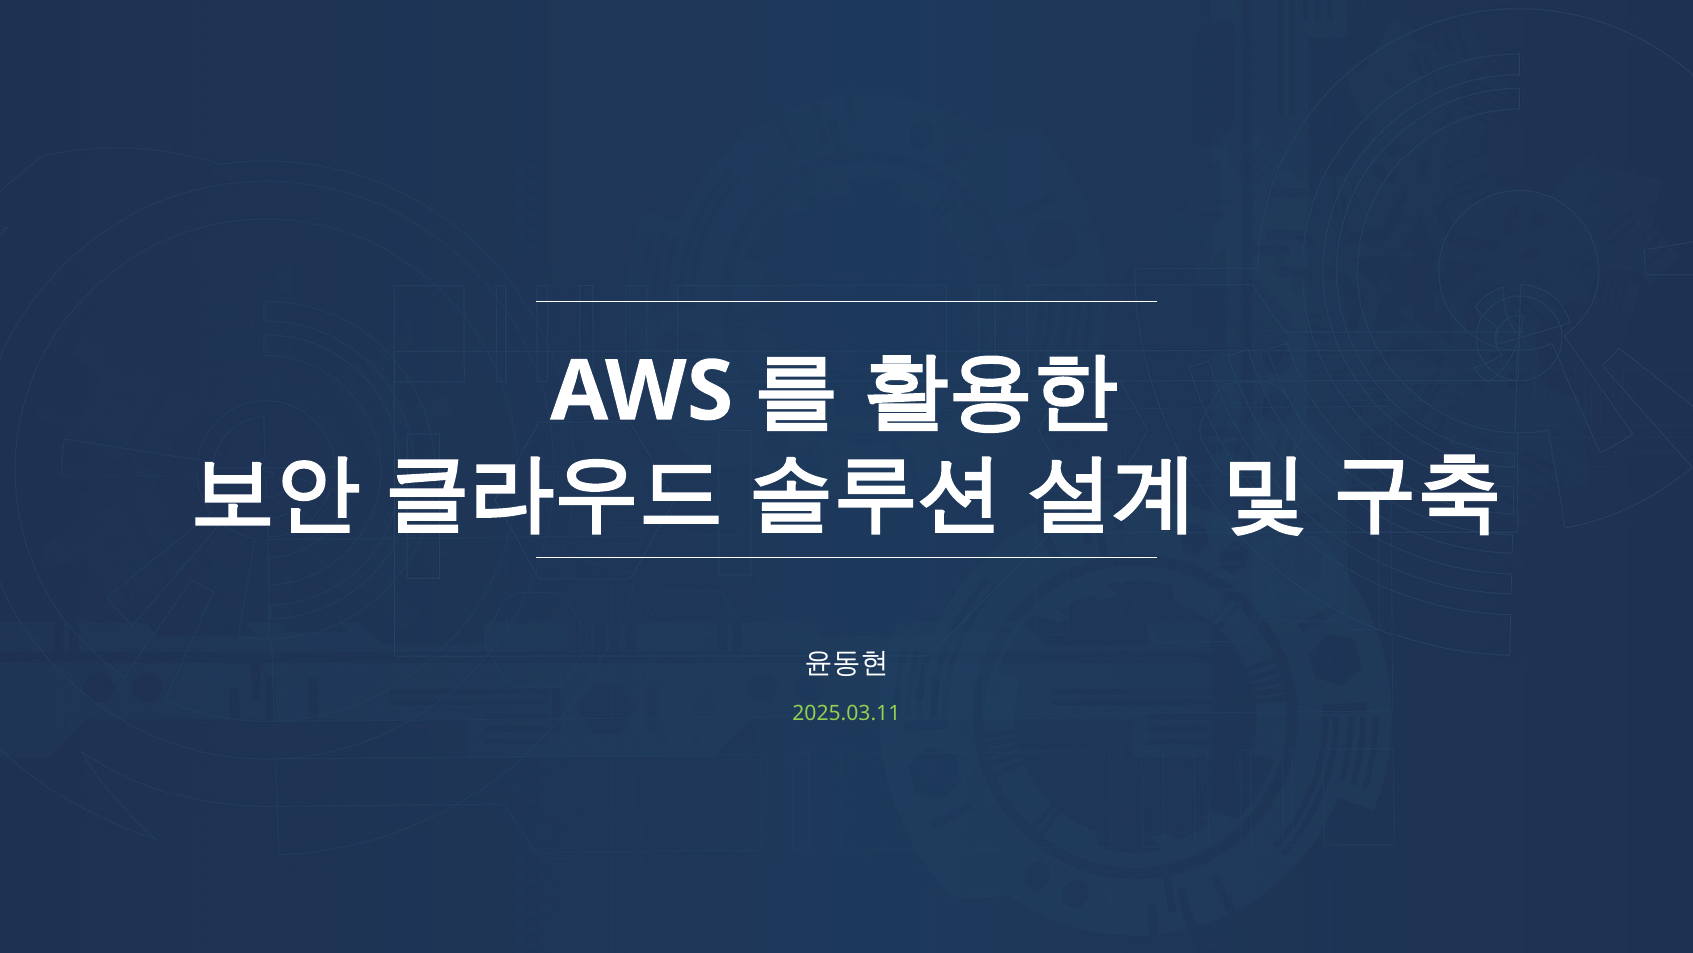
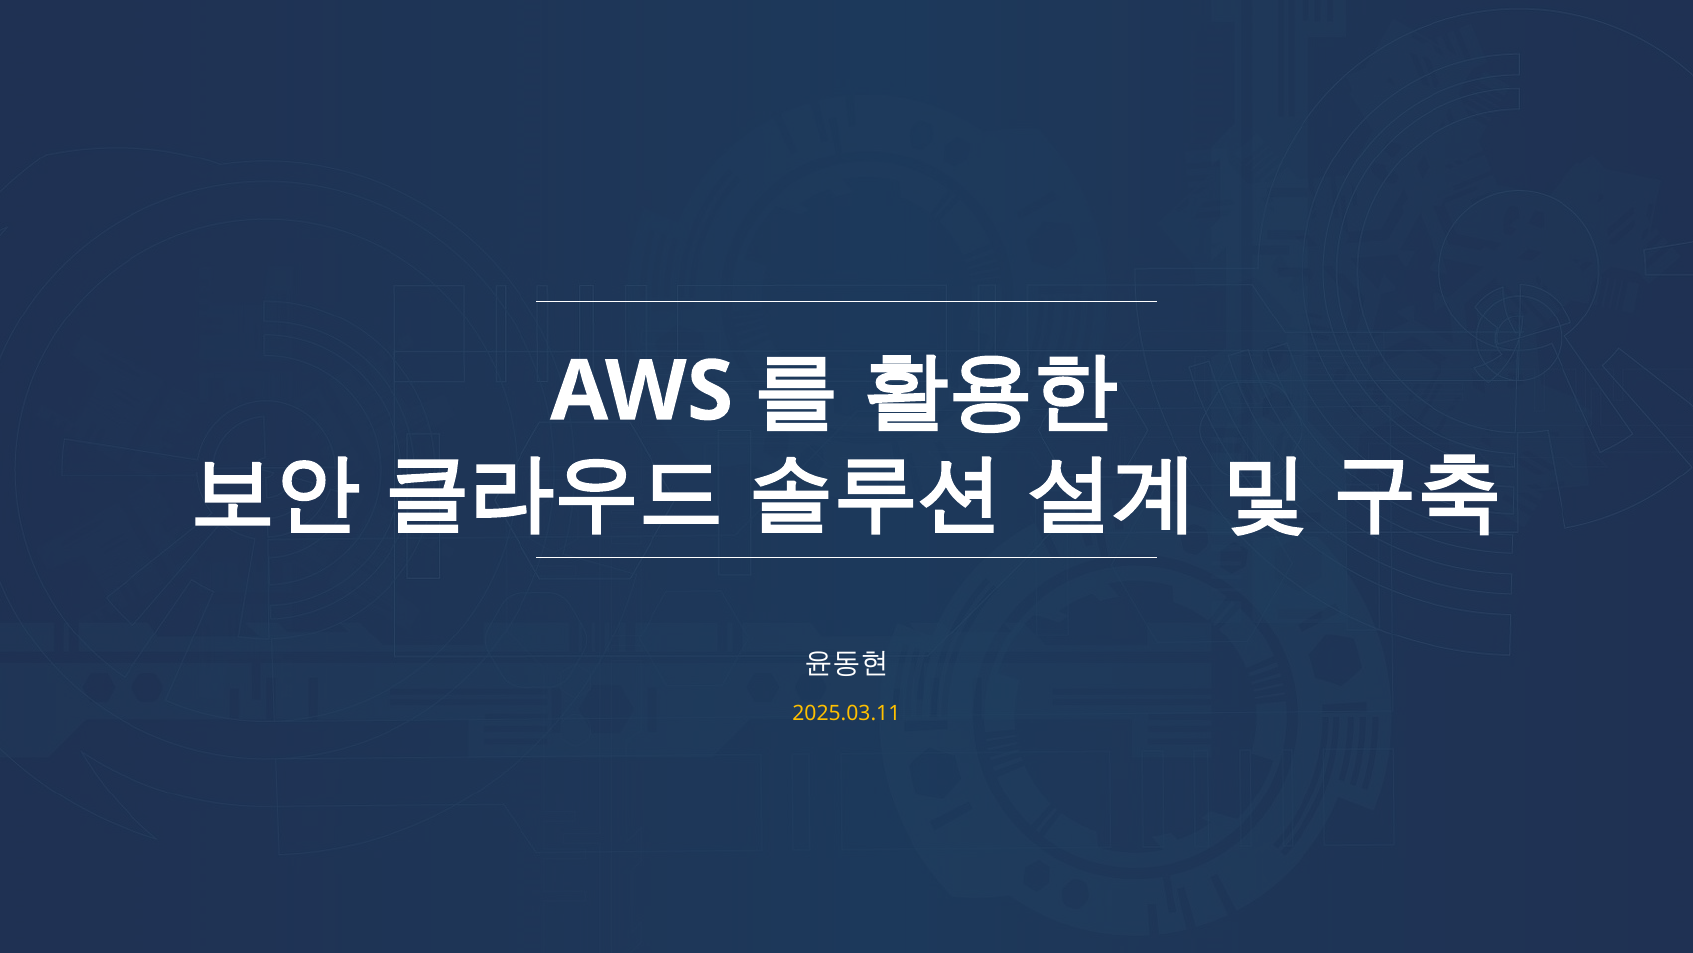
2025.03.11 colour: light green -> yellow
